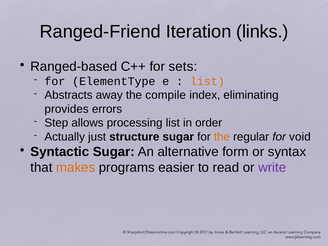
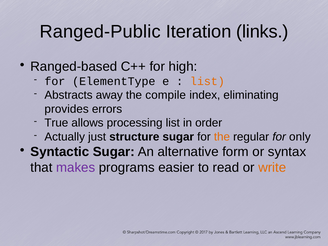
Ranged-Friend: Ranged-Friend -> Ranged-Public
sets: sets -> high
Step: Step -> True
void: void -> only
makes colour: orange -> purple
write colour: purple -> orange
